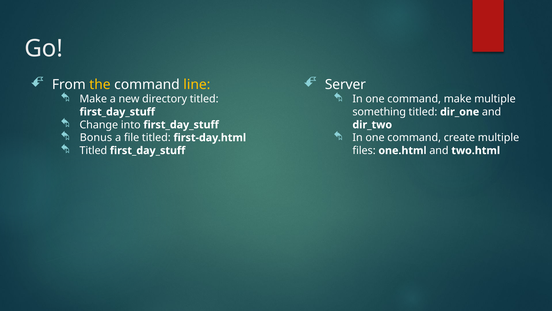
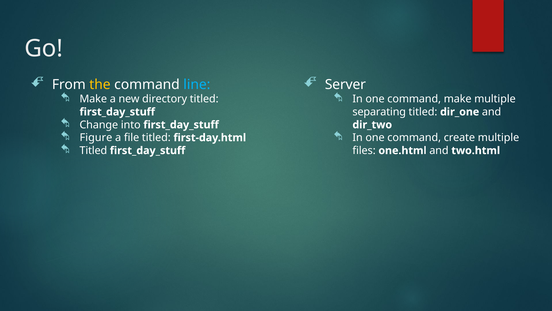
line colour: yellow -> light blue
something: something -> separating
Bonus: Bonus -> Figure
